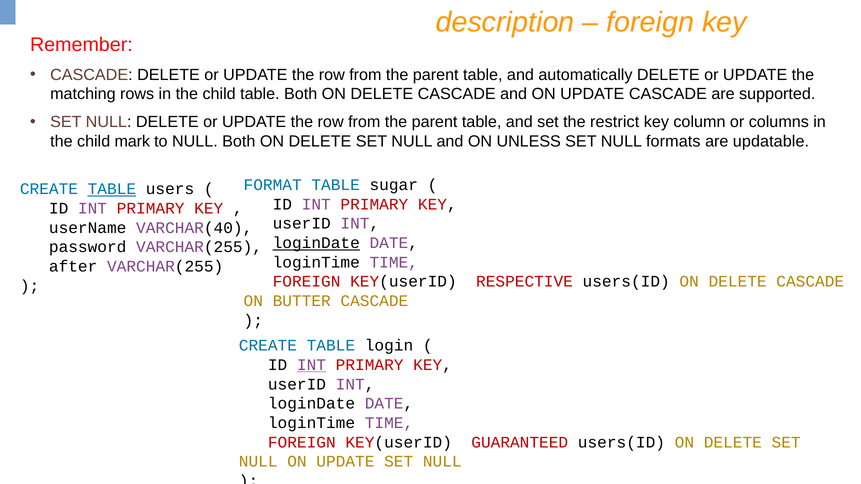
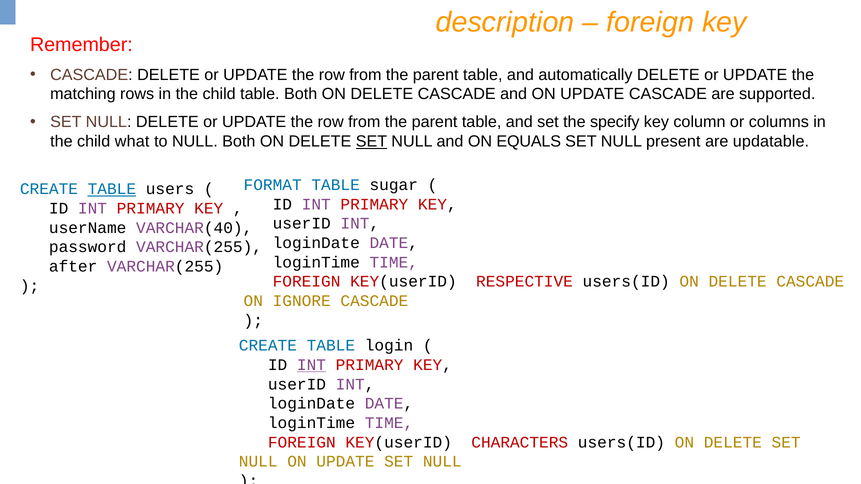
restrict: restrict -> specify
mark: mark -> what
SET at (372, 142) underline: none -> present
UNLESS: UNLESS -> EQUALS
formats: formats -> present
loginDate at (316, 243) underline: present -> none
BUTTER: BUTTER -> IGNORE
GUARANTEED: GUARANTEED -> CHARACTERS
